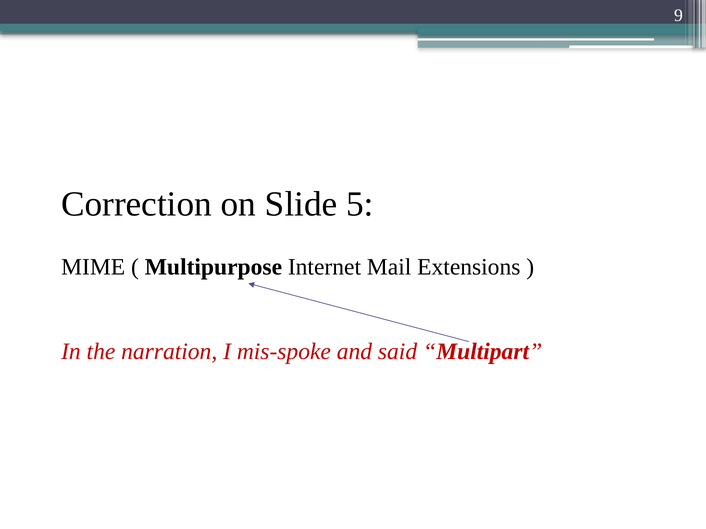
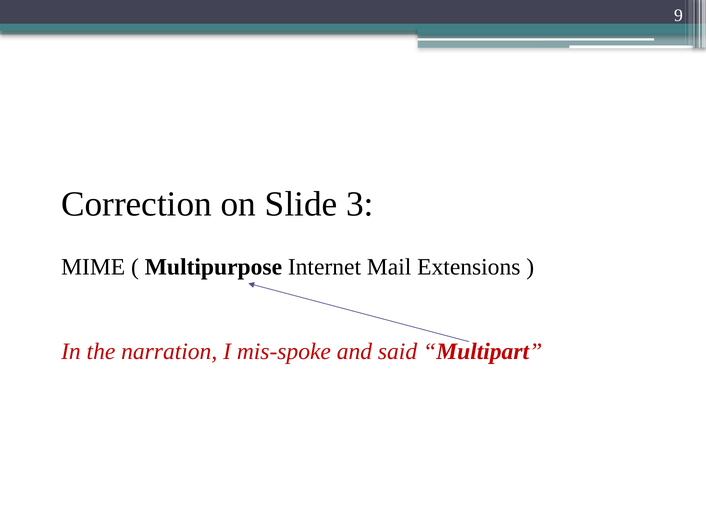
5: 5 -> 3
